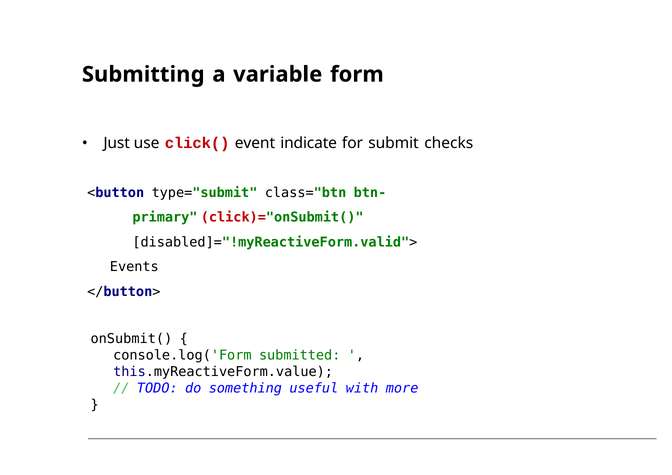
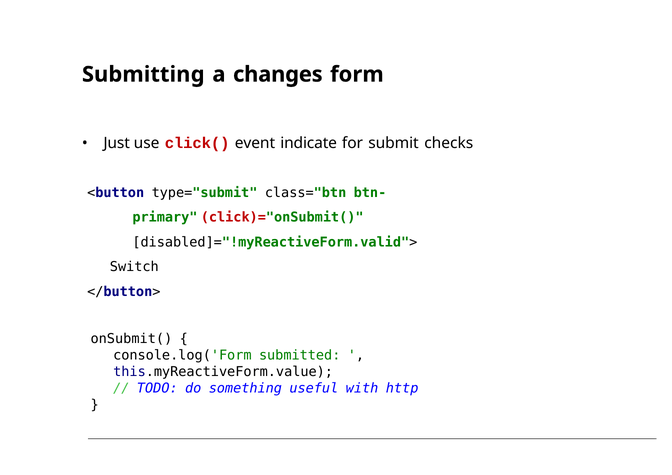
variable: variable -> changes
Events: Events -> Switch
more: more -> http
